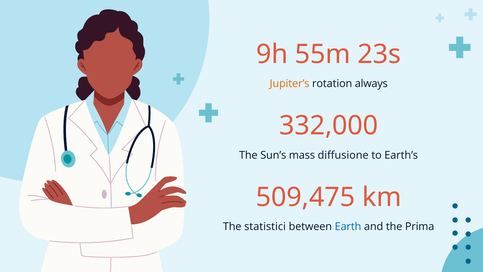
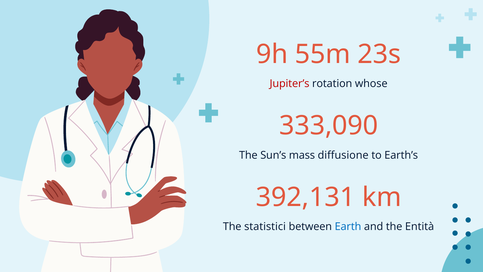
Jupiter’s colour: orange -> red
always: always -> whose
332,000: 332,000 -> 333,090
509,475: 509,475 -> 392,131
Prima: Prima -> Entità
